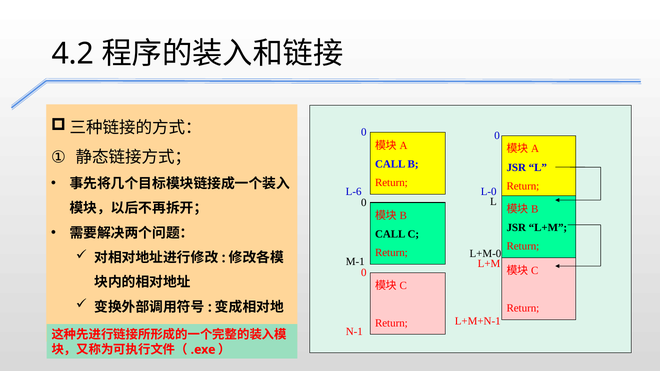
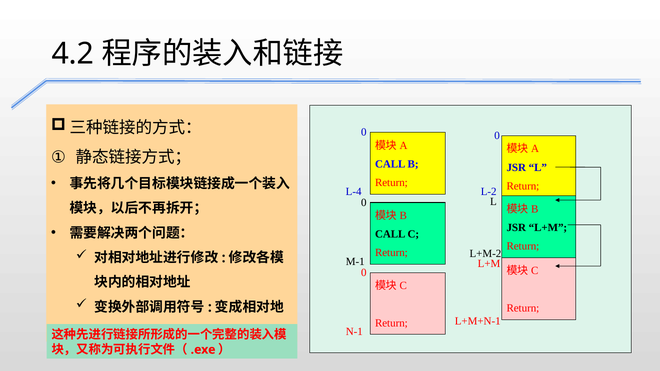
L-6: L-6 -> L-4
L-0: L-0 -> L-2
L+M-0: L+M-0 -> L+M-2
